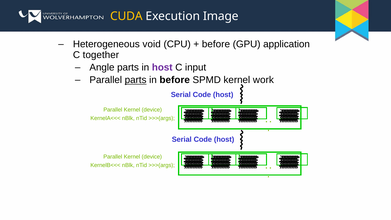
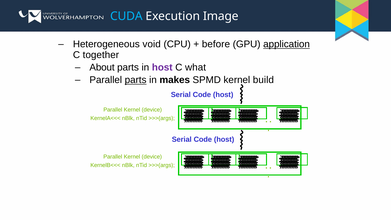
CUDA colour: yellow -> light blue
application underline: none -> present
Angle: Angle -> About
input: input -> what
in before: before -> makes
work: work -> build
